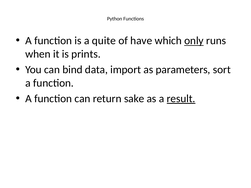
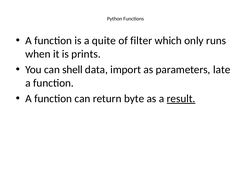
have: have -> filter
only underline: present -> none
bind: bind -> shell
sort: sort -> late
sake: sake -> byte
